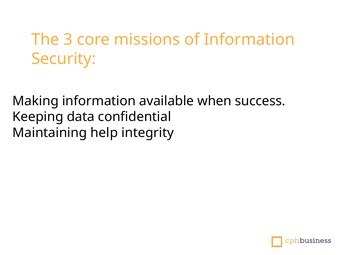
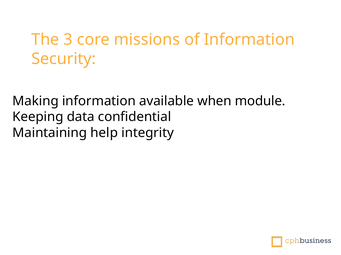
success: success -> module
